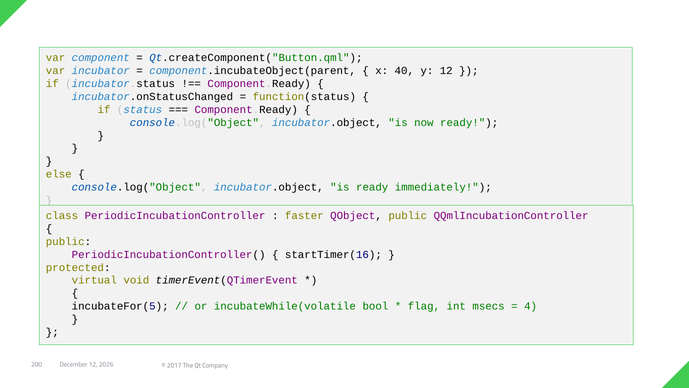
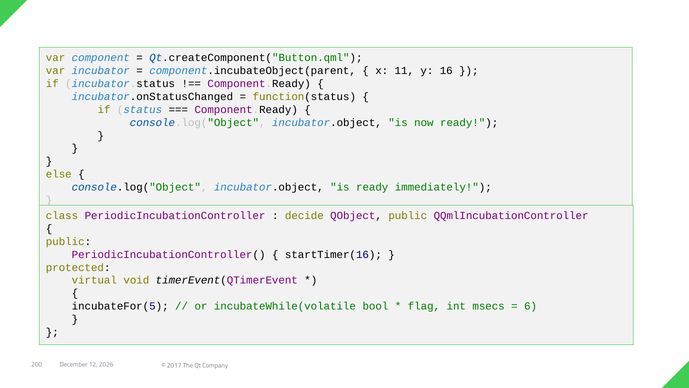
40: 40 -> 11
y 12: 12 -> 16
faster: faster -> decide
4: 4 -> 6
